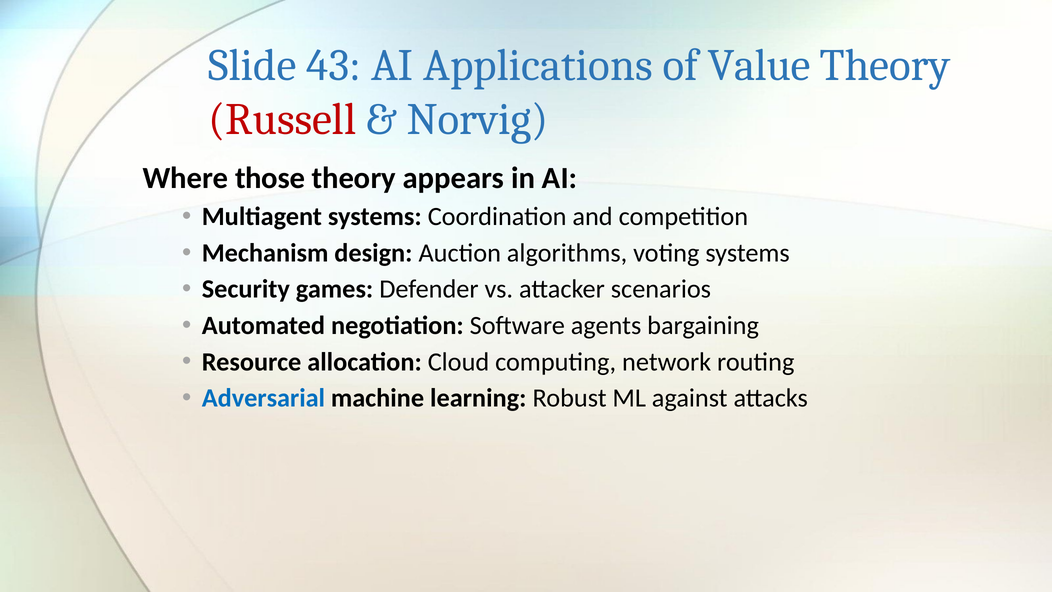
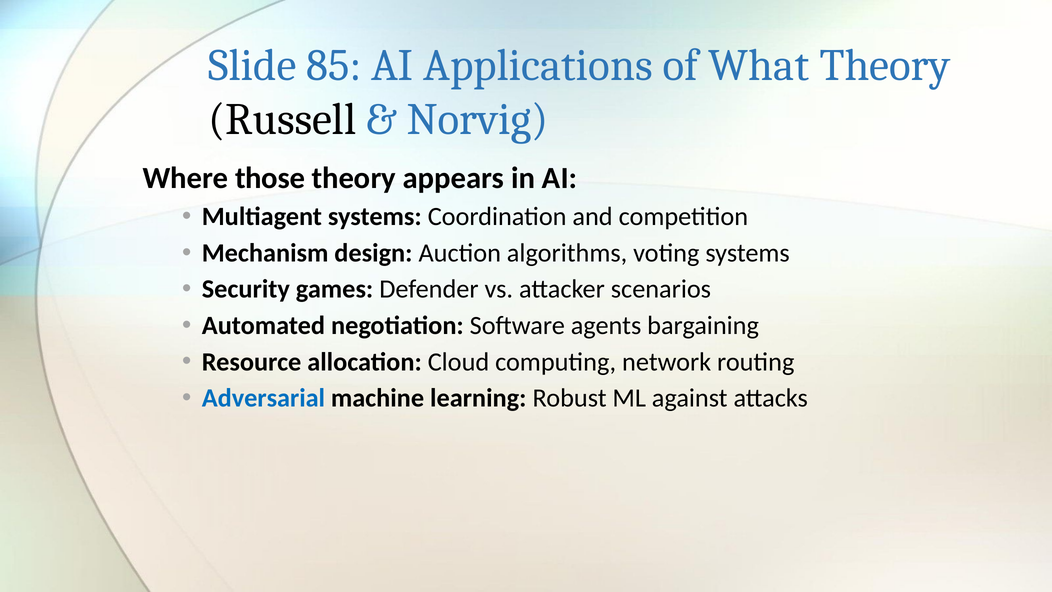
43: 43 -> 85
Value: Value -> What
Russell colour: red -> black
